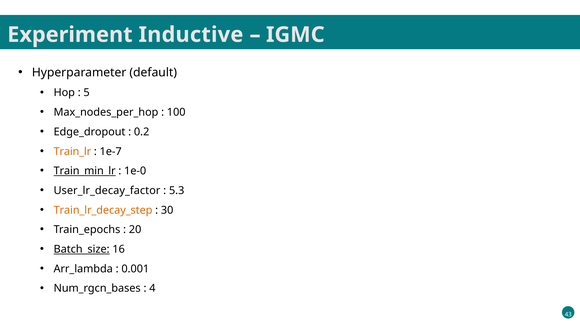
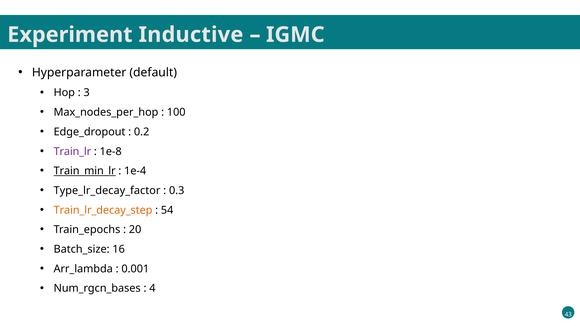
5: 5 -> 3
Train_lr colour: orange -> purple
1e-7: 1e-7 -> 1e-8
1e-0: 1e-0 -> 1e-4
User_lr_decay_factor: User_lr_decay_factor -> Type_lr_decay_factor
5.3: 5.3 -> 0.3
30: 30 -> 54
Batch_size underline: present -> none
